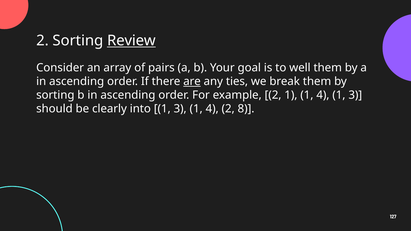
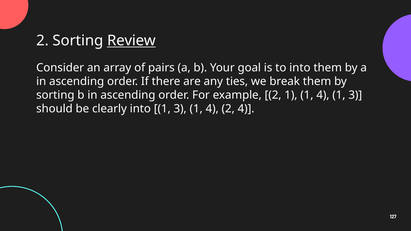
to well: well -> into
are underline: present -> none
2 8: 8 -> 4
